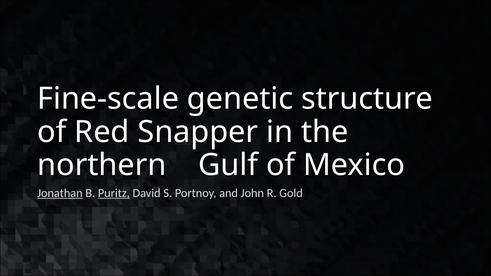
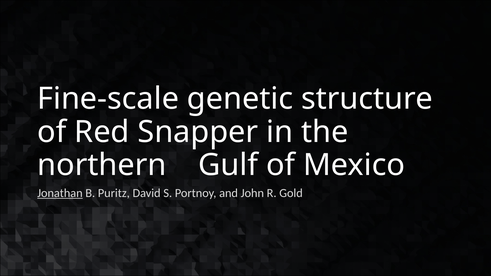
Puritz underline: present -> none
